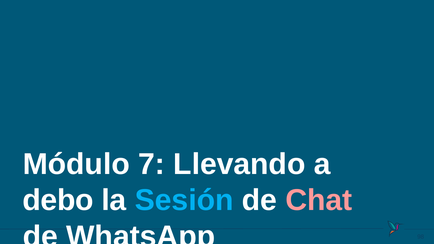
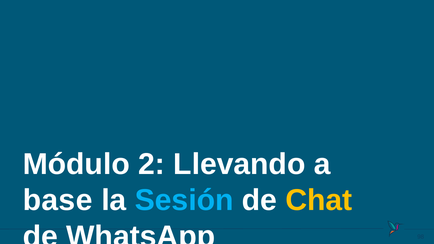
7: 7 -> 2
debo: debo -> base
Chat colour: pink -> yellow
